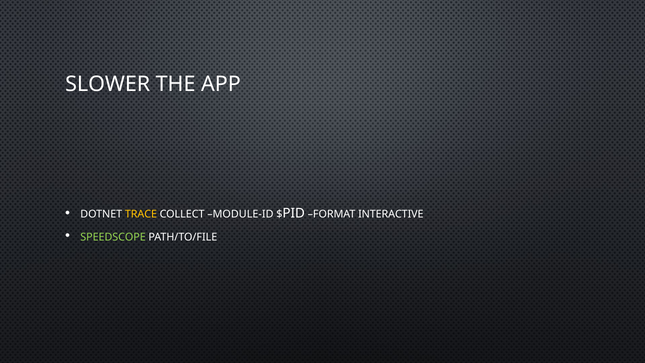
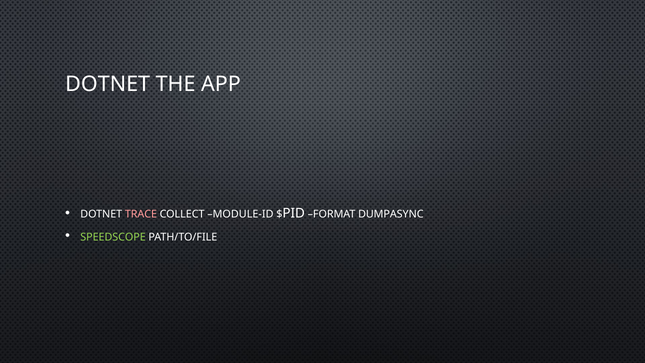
SLOWER at (108, 84): SLOWER -> DOTNET
TRACE colour: yellow -> pink
INTERACTIVE: INTERACTIVE -> DUMPASYNC
